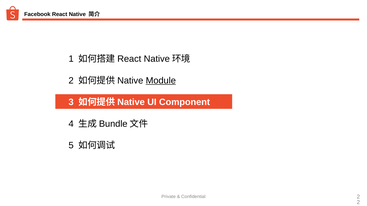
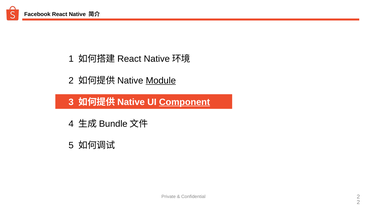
Component underline: none -> present
